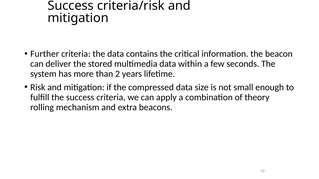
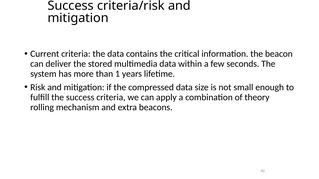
Further: Further -> Current
2: 2 -> 1
